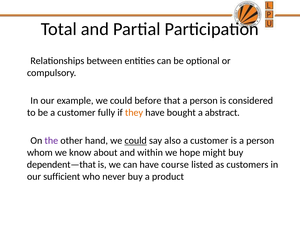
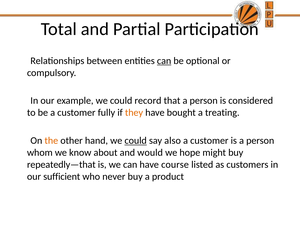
can at (164, 61) underline: none -> present
before: before -> record
abstract: abstract -> treating
the colour: purple -> orange
within: within -> would
dependent—that: dependent—that -> repeatedly—that
